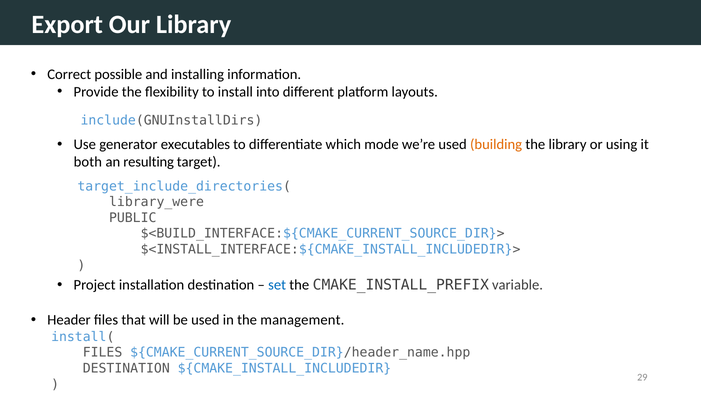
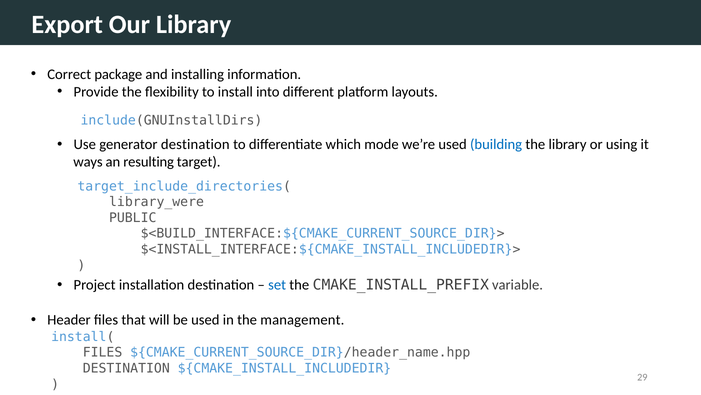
possible: possible -> package
generator executables: executables -> destination
building colour: orange -> blue
both: both -> ways
